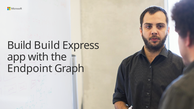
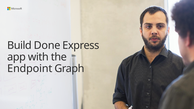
Build Build: Build -> Done
